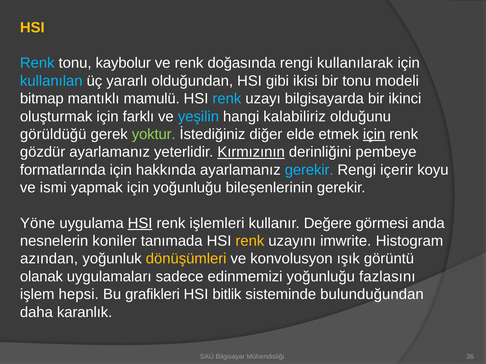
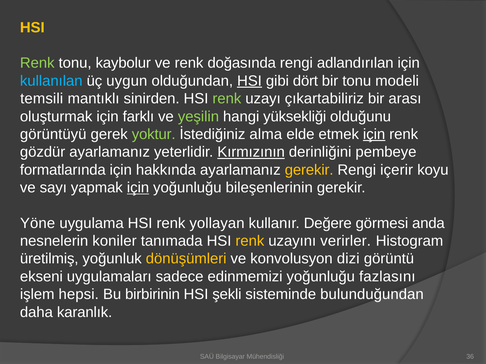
Renk at (37, 63) colour: light blue -> light green
kullanılarak: kullanılarak -> adlandırılan
yararlı: yararlı -> uygun
HSI at (249, 81) underline: none -> present
ikisi: ikisi -> dört
bitmap: bitmap -> temsili
mamulü: mamulü -> sinirden
renk at (227, 99) colour: light blue -> light green
bilgisayarda: bilgisayarda -> çıkartabiliriz
ikinci: ikinci -> arası
yeşilin colour: light blue -> light green
kalabiliriz: kalabiliriz -> yüksekliği
görüldüğü: görüldüğü -> görüntüyü
diğer: diğer -> alma
gerekir at (309, 170) colour: light blue -> yellow
ismi: ismi -> sayı
için at (138, 188) underline: none -> present
HSI at (140, 223) underline: present -> none
işlemleri: işlemleri -> yollayan
imwrite: imwrite -> verirler
azından: azından -> üretilmiş
ışık: ışık -> dizi
olanak: olanak -> ekseni
grafikleri: grafikleri -> birbirinin
bitlik: bitlik -> şekli
